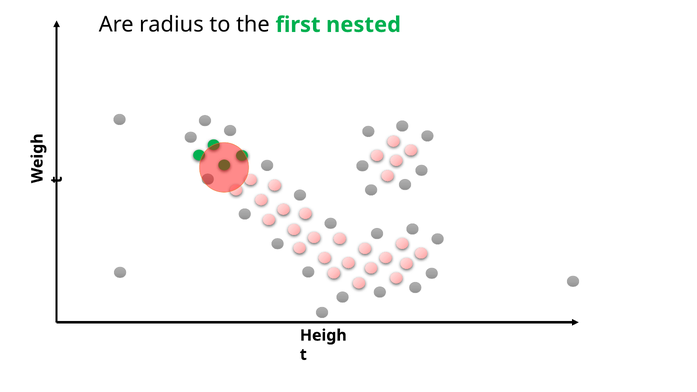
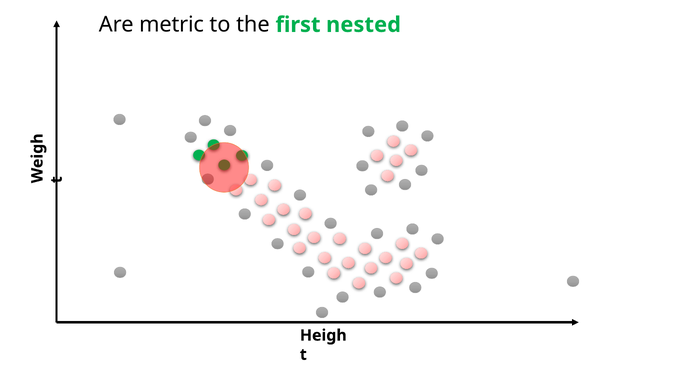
radius: radius -> metric
